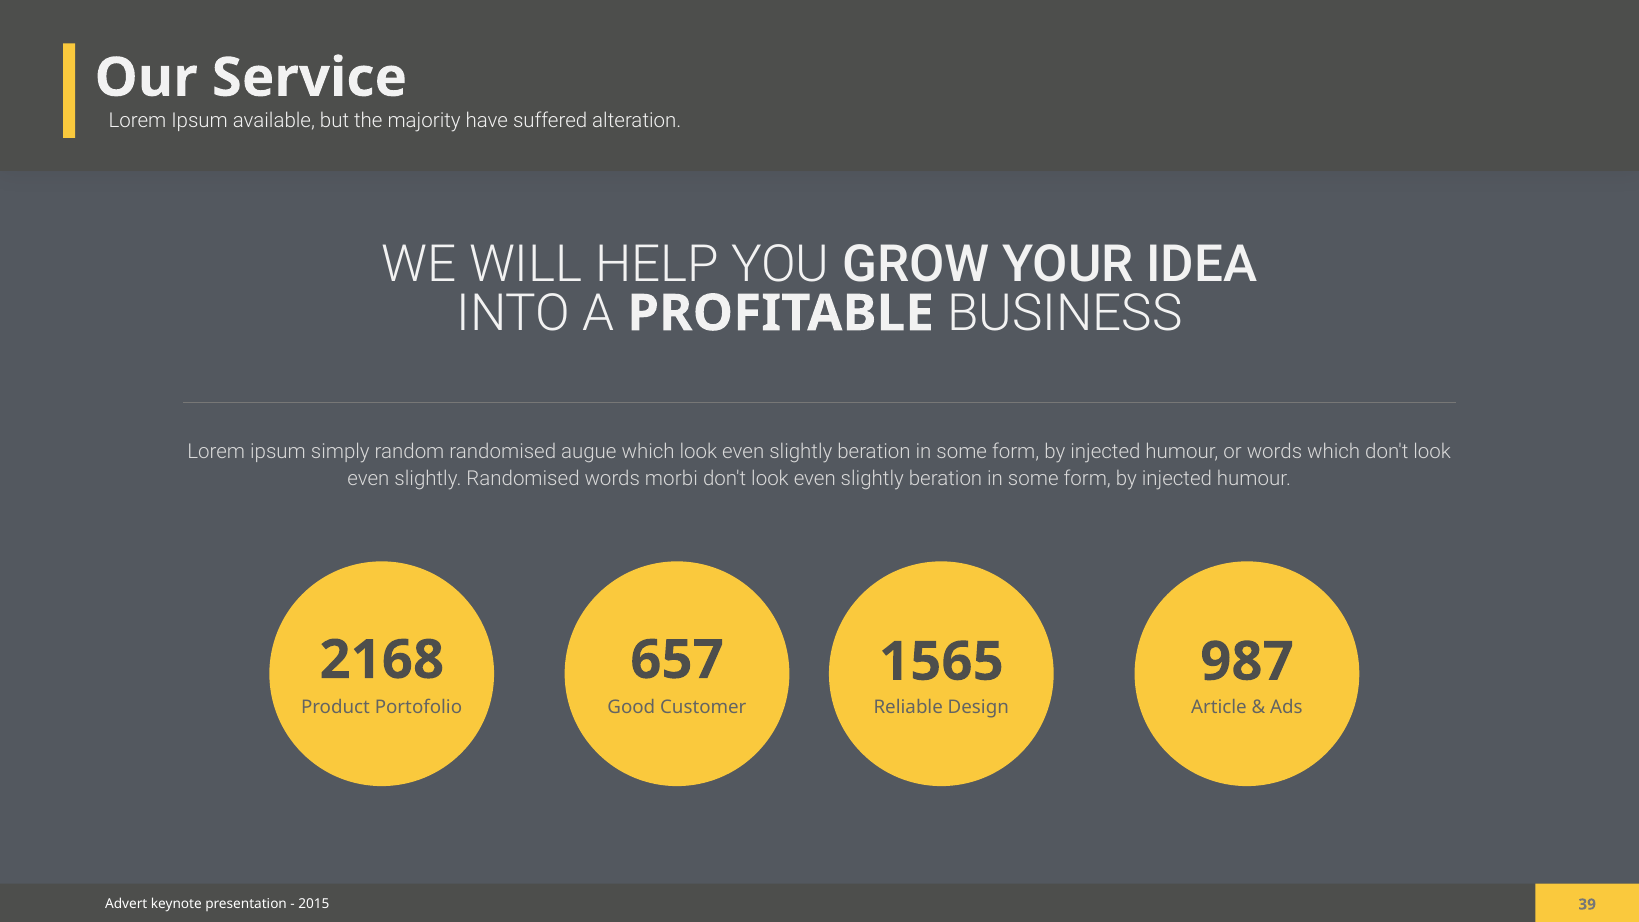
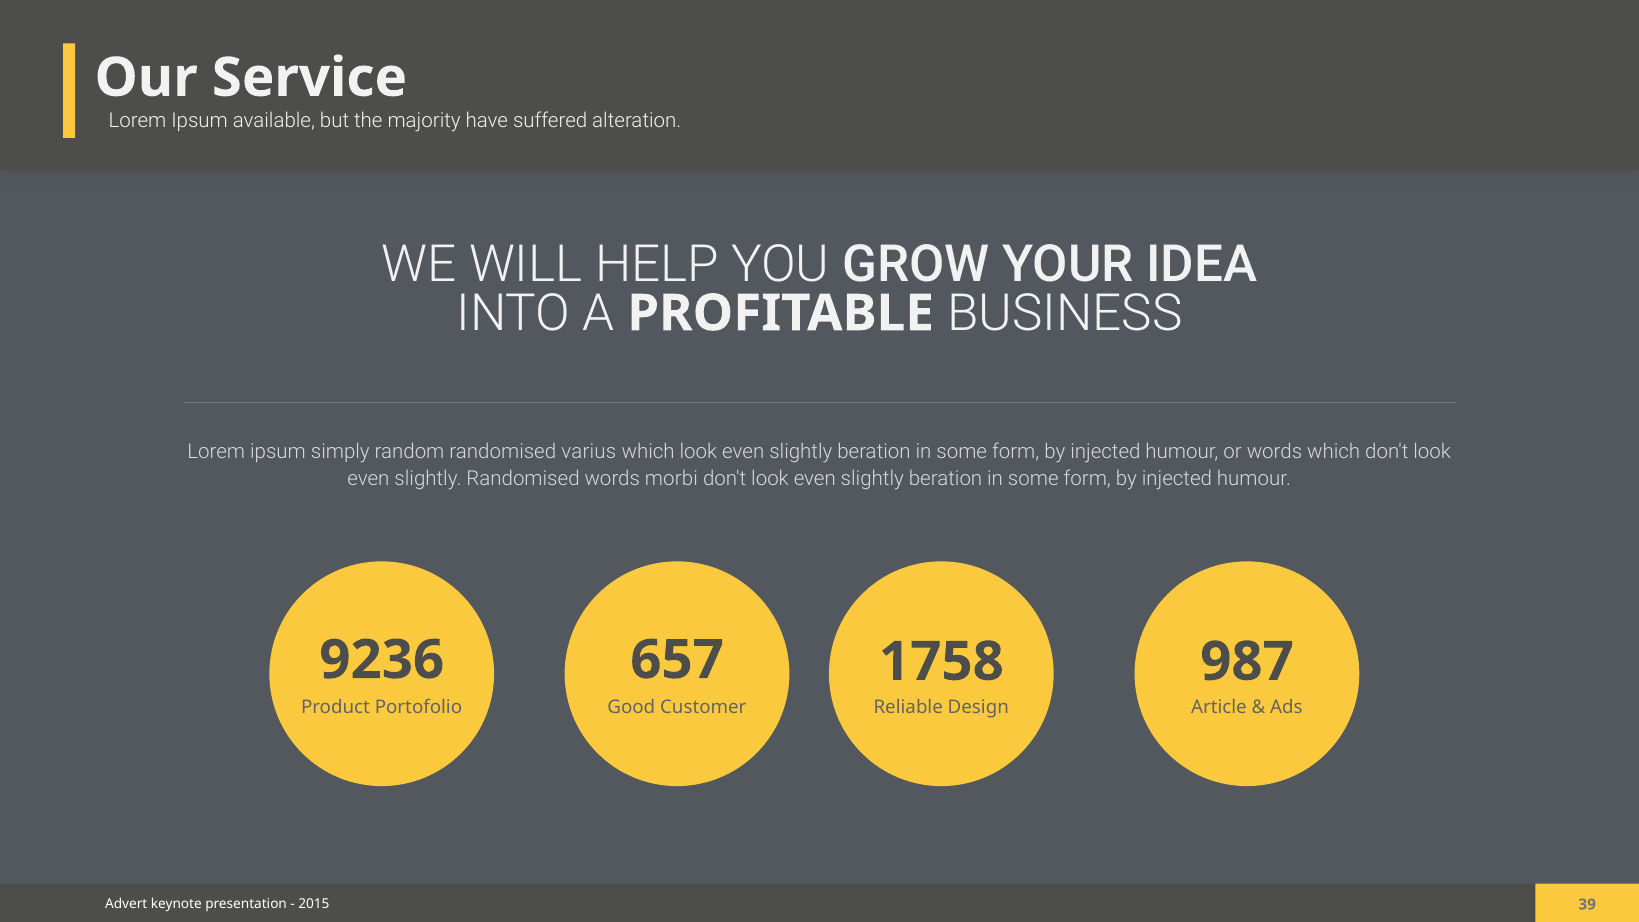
augue: augue -> varius
2168: 2168 -> 9236
1565: 1565 -> 1758
